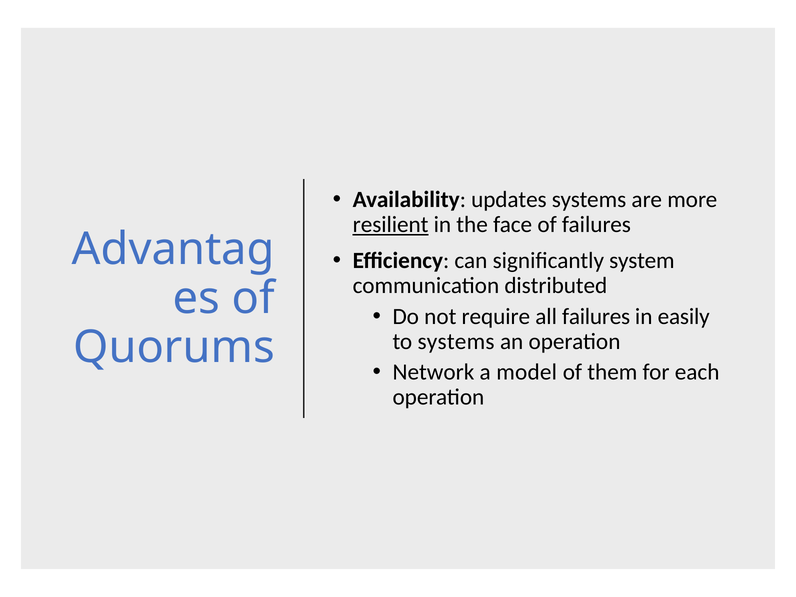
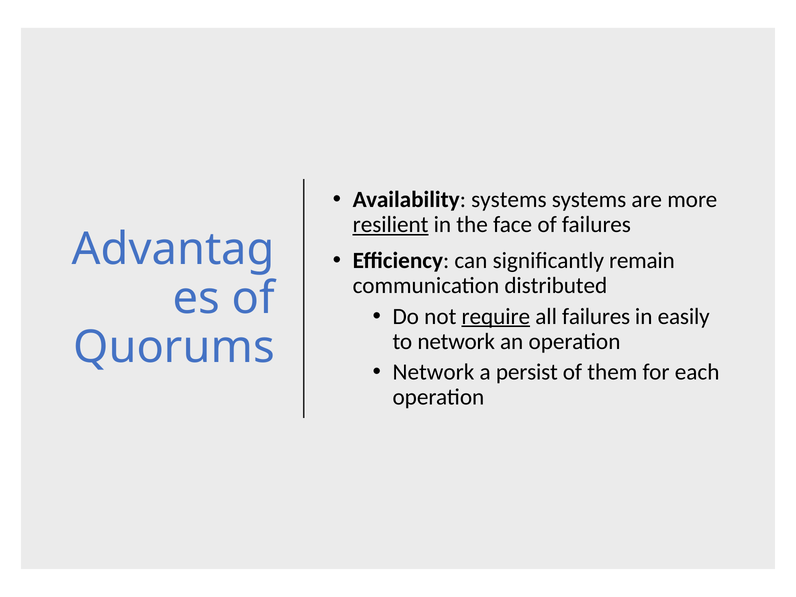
Availability updates: updates -> systems
system: system -> remain
require underline: none -> present
to systems: systems -> network
model: model -> persist
